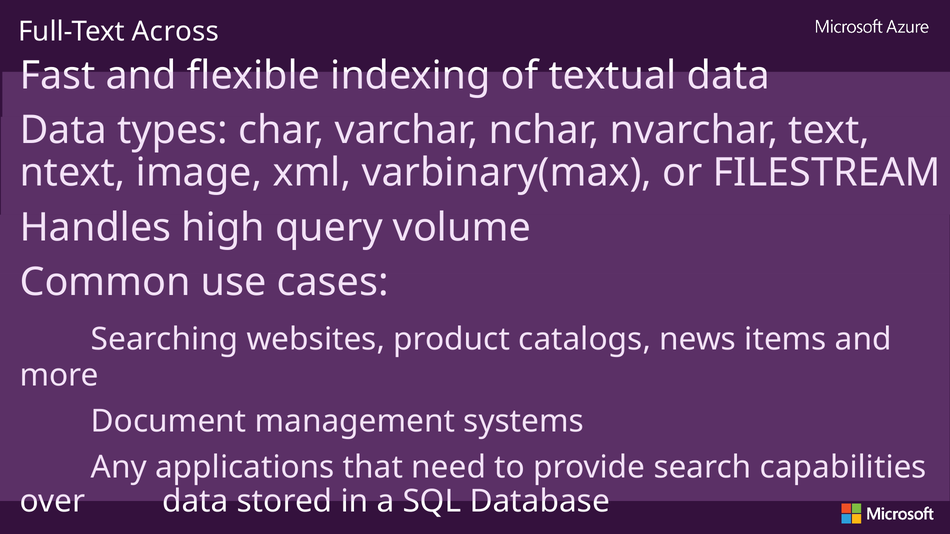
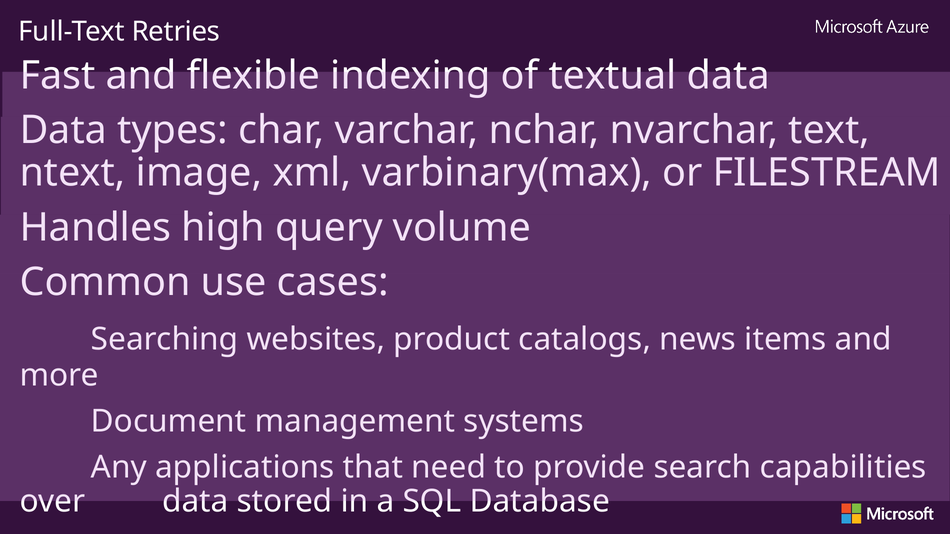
Across: Across -> Retries
